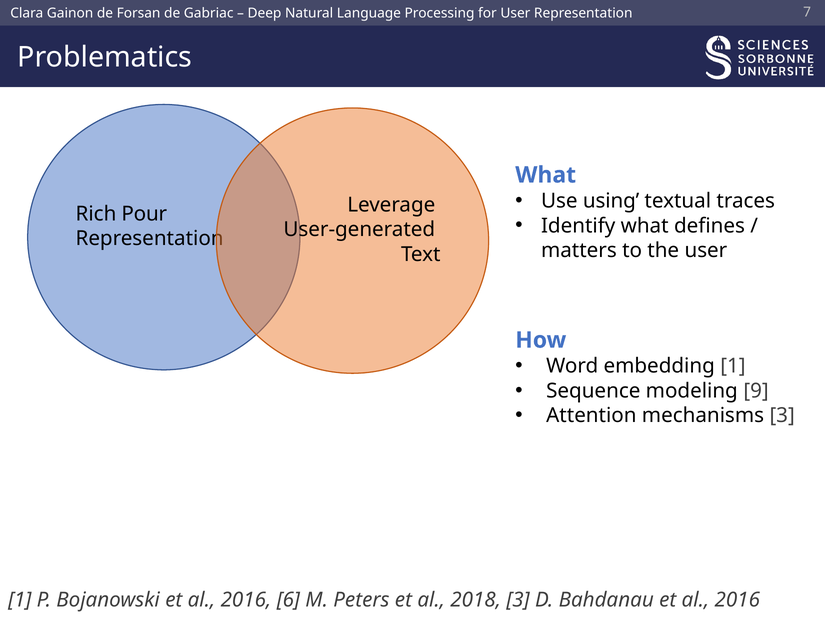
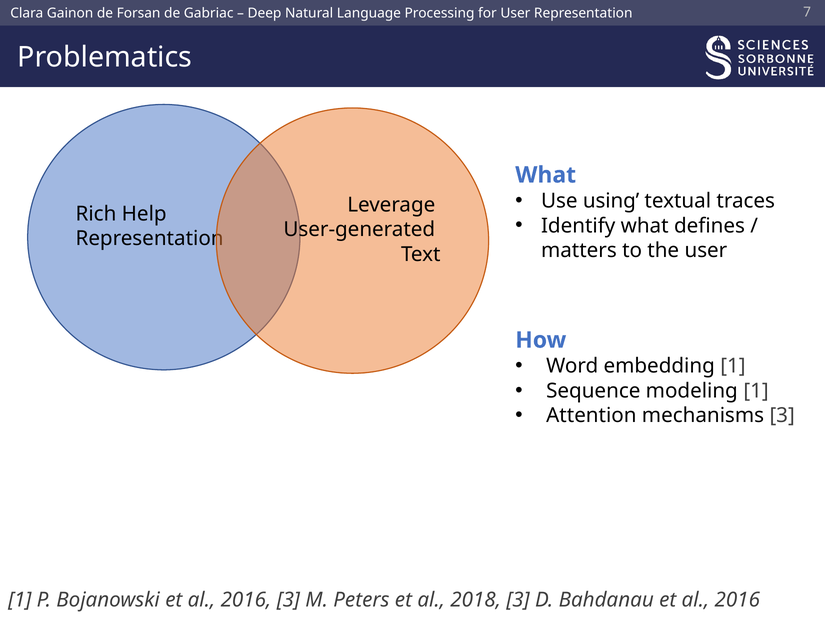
Pour: Pour -> Help
modeling 9: 9 -> 1
2016 6: 6 -> 3
